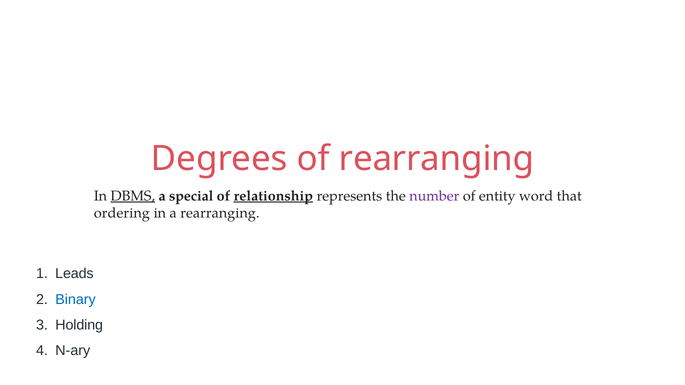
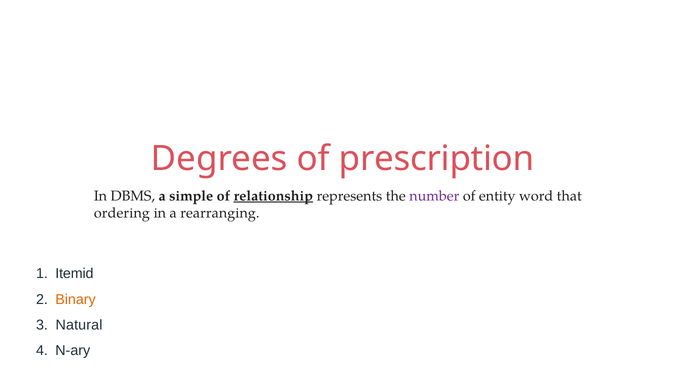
of rearranging: rearranging -> prescription
DBMS underline: present -> none
special: special -> simple
Leads: Leads -> Itemid
Binary colour: blue -> orange
Holding: Holding -> Natural
